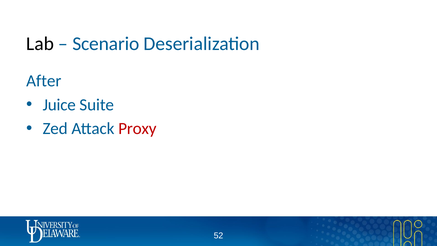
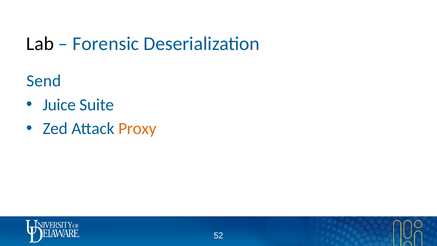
Scenario: Scenario -> Forensic
After: After -> Send
Proxy colour: red -> orange
